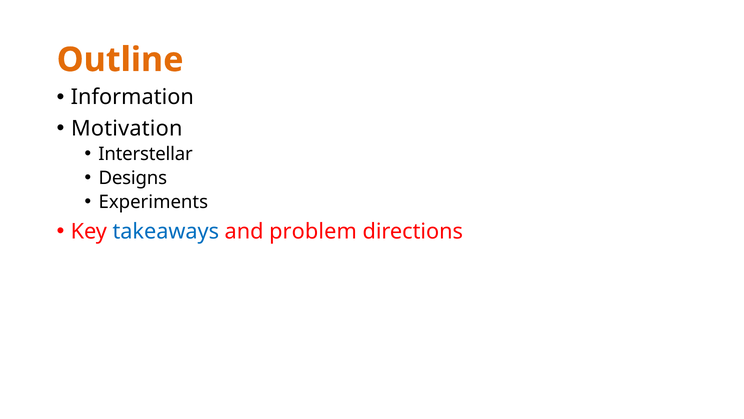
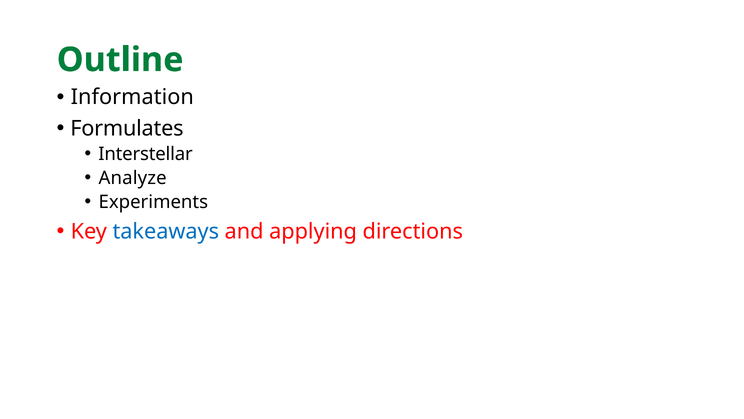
Outline colour: orange -> green
Motivation: Motivation -> Formulates
Designs: Designs -> Analyze
problem: problem -> applying
